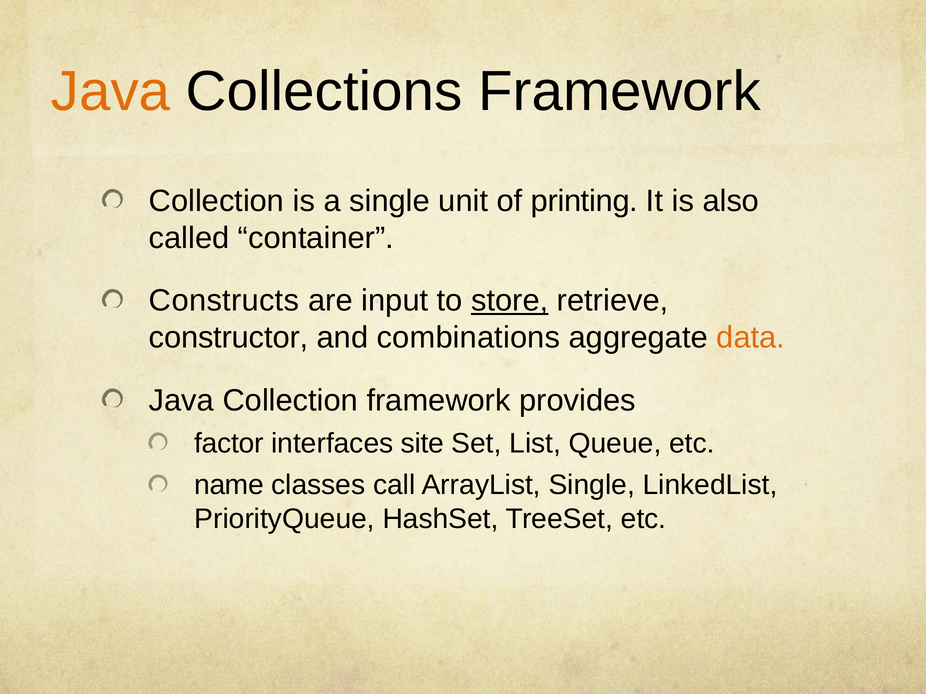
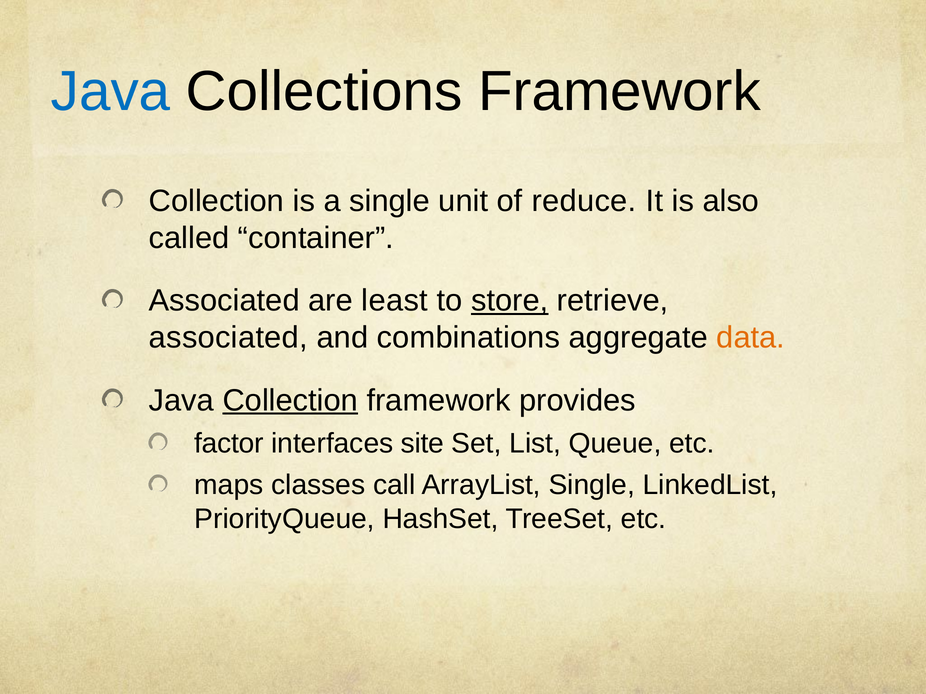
Java at (111, 92) colour: orange -> blue
printing: printing -> reduce
Constructs at (224, 301): Constructs -> Associated
input: input -> least
constructor at (229, 338): constructor -> associated
Collection at (290, 401) underline: none -> present
name: name -> maps
